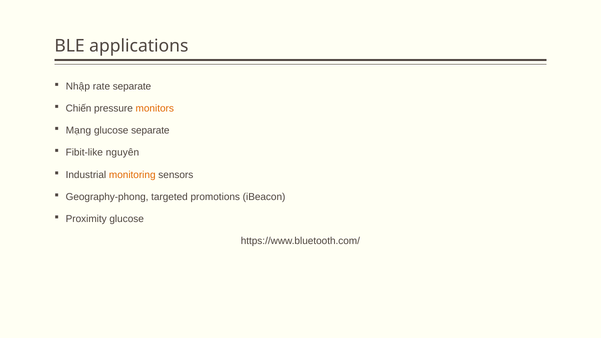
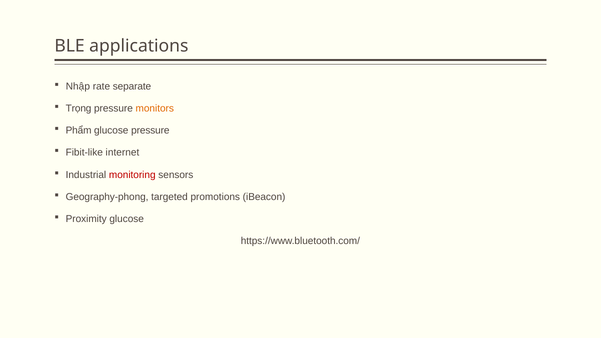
Chiến: Chiến -> Trọng
Mạng: Mạng -> Phẩm
glucose separate: separate -> pressure
nguyên: nguyên -> internet
monitoring colour: orange -> red
